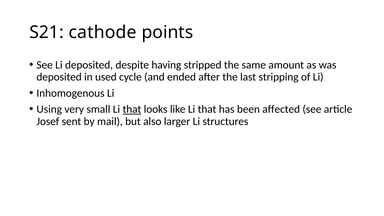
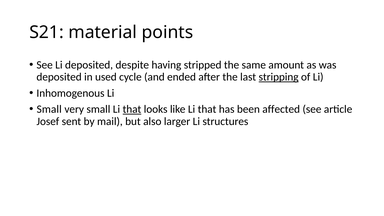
cathode: cathode -> material
stripping underline: none -> present
Using at (49, 109): Using -> Small
